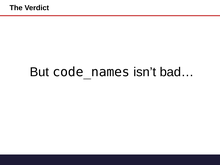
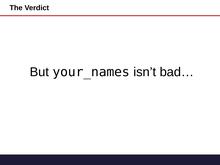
code_names: code_names -> your_names
